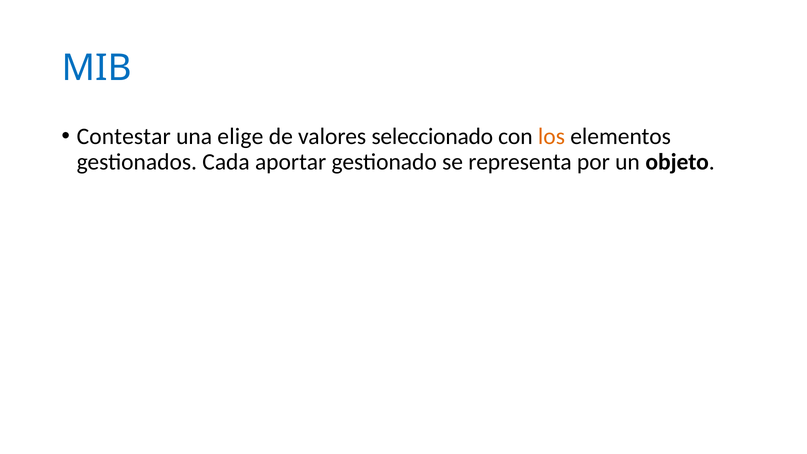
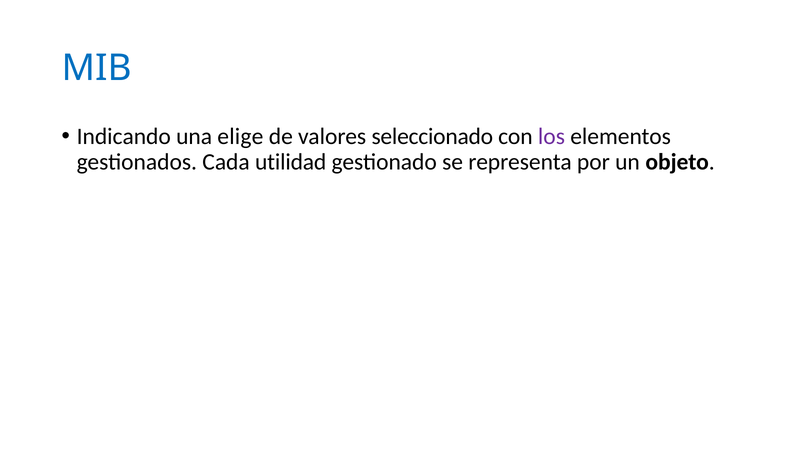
Contestar: Contestar -> Indicando
los colour: orange -> purple
aportar: aportar -> utilidad
